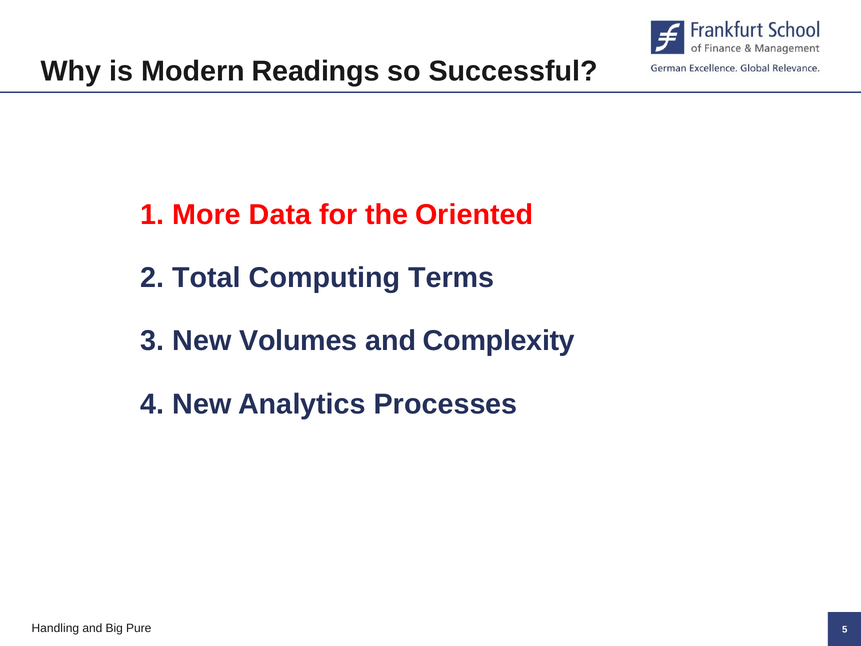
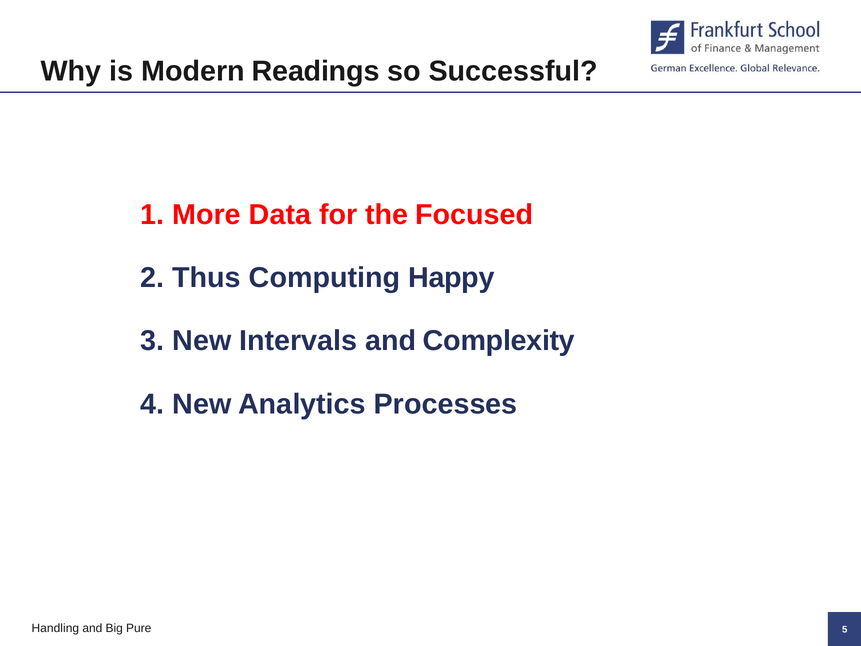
Oriented: Oriented -> Focused
Total: Total -> Thus
Terms: Terms -> Happy
Volumes: Volumes -> Intervals
